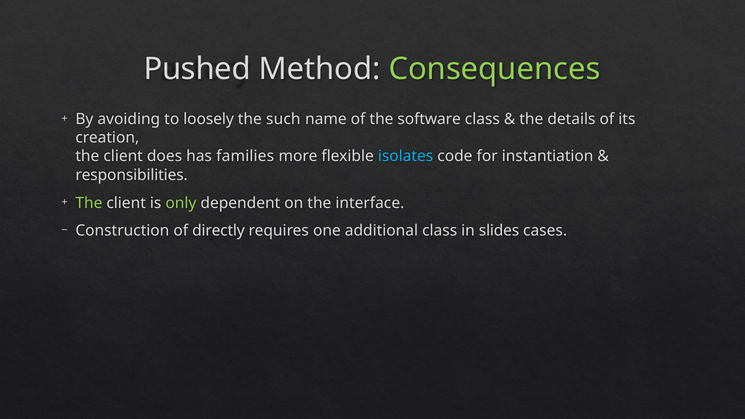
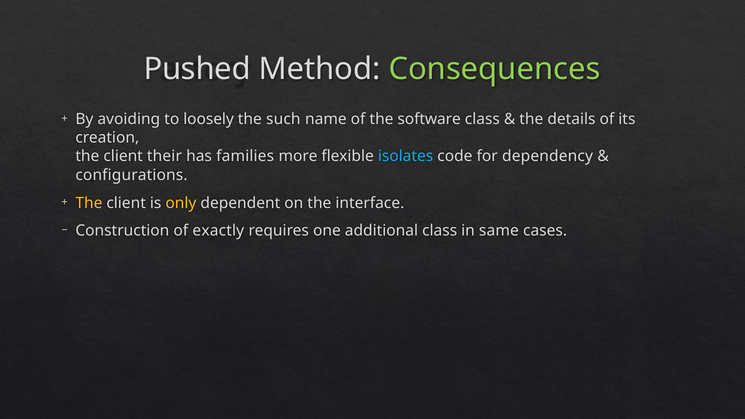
does: does -> their
instantiation: instantiation -> dependency
responsibilities: responsibilities -> configurations
The at (89, 203) colour: light green -> yellow
only colour: light green -> yellow
directly: directly -> exactly
slides: slides -> same
